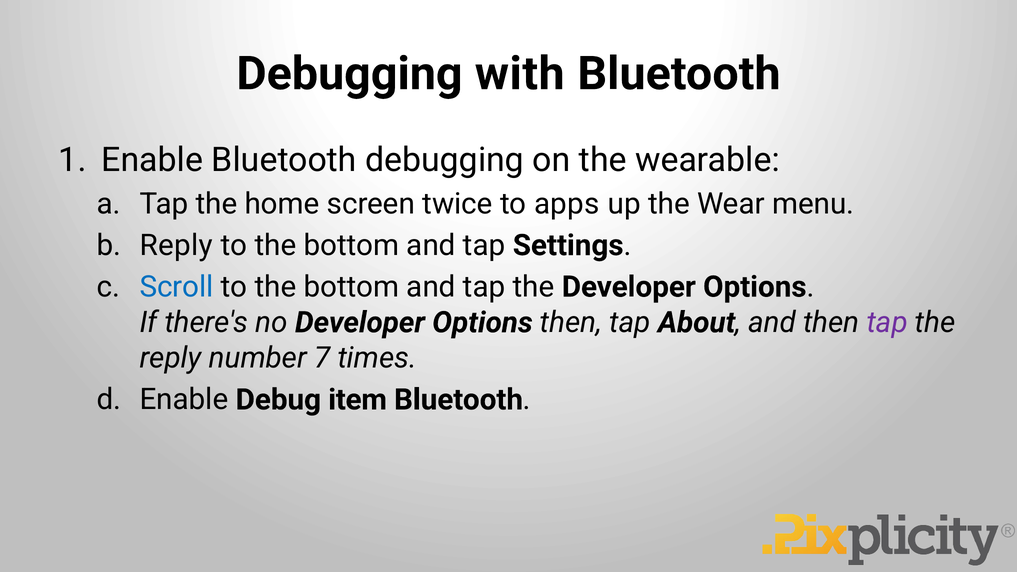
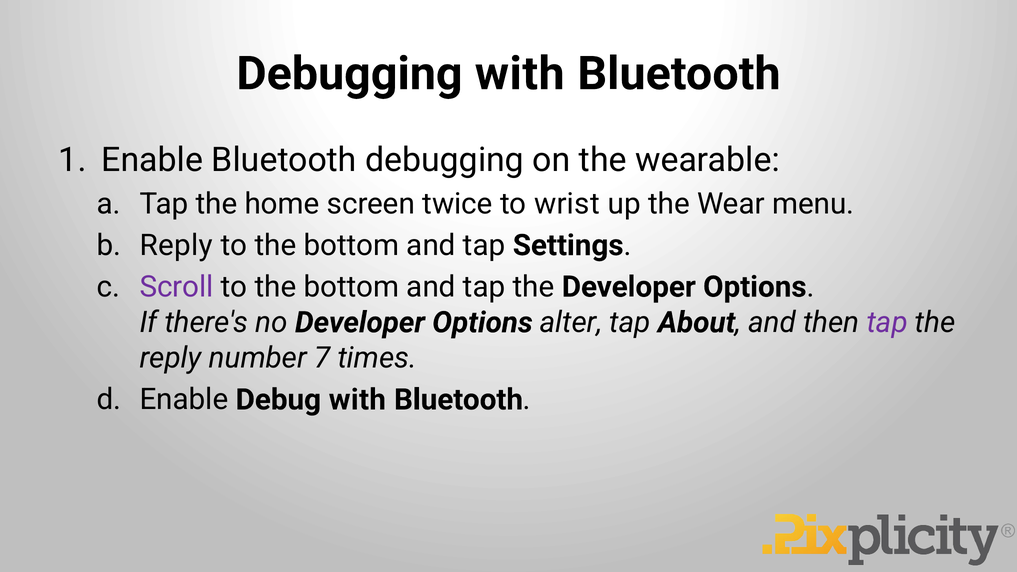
apps: apps -> wrist
Scroll colour: blue -> purple
Options then: then -> alter
Debug item: item -> with
